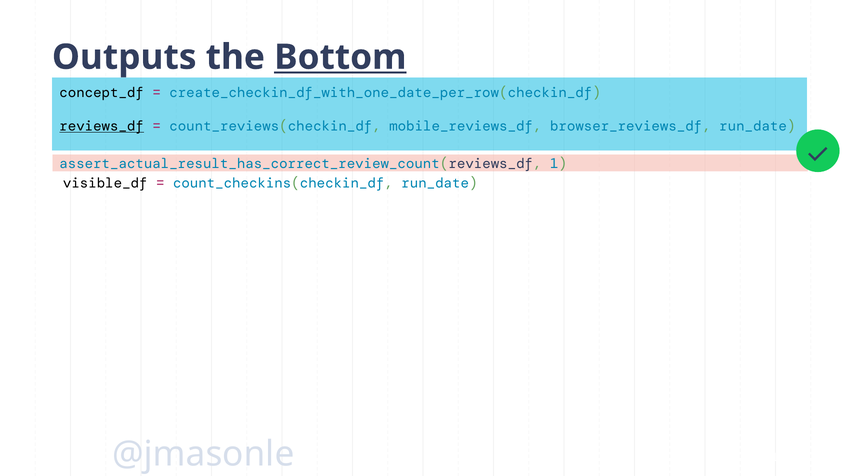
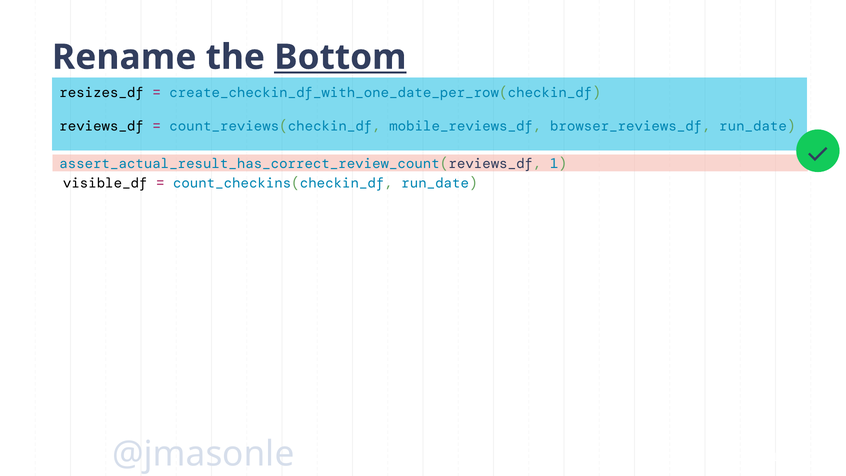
Outputs: Outputs -> Rename
concept_df: concept_df -> resizes_df
reviews_df underline: present -> none
